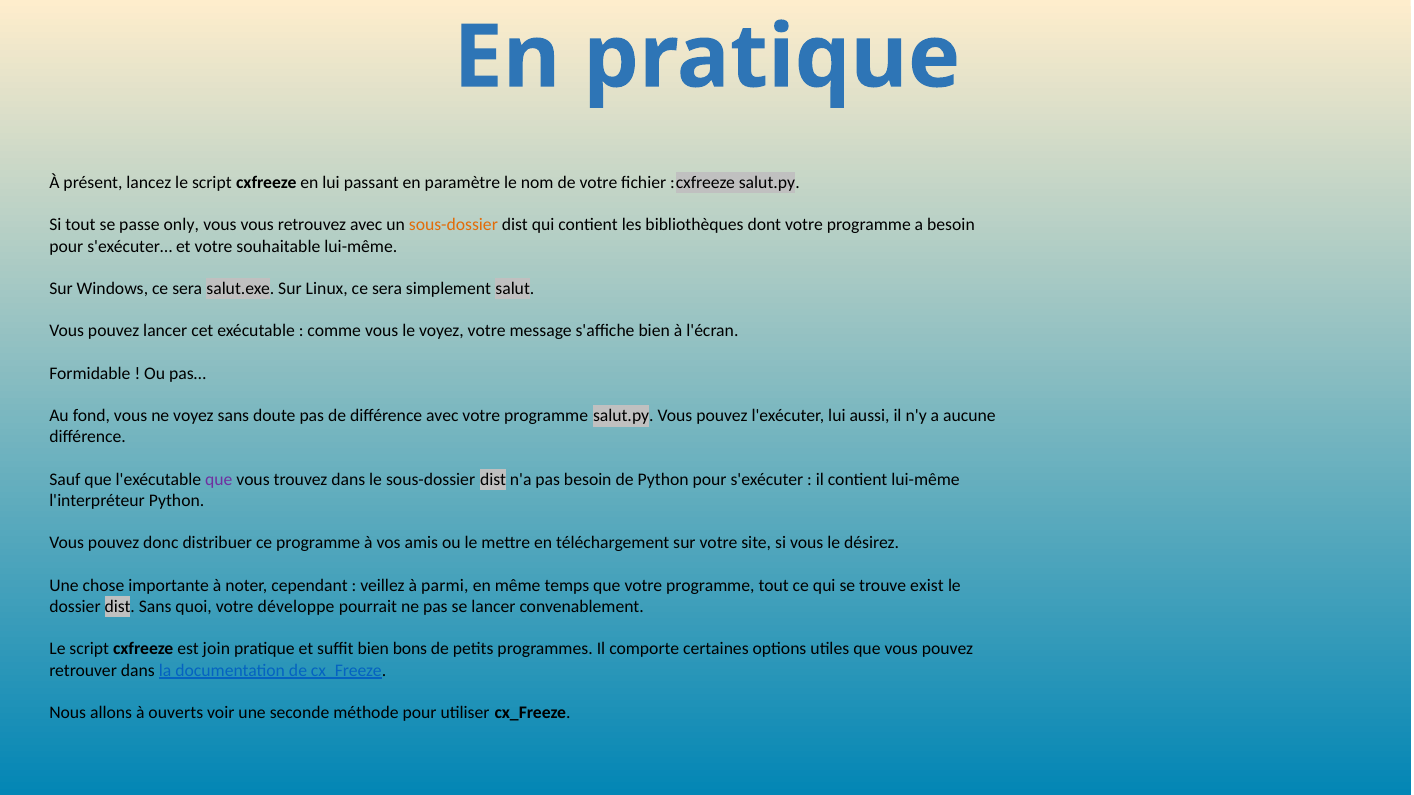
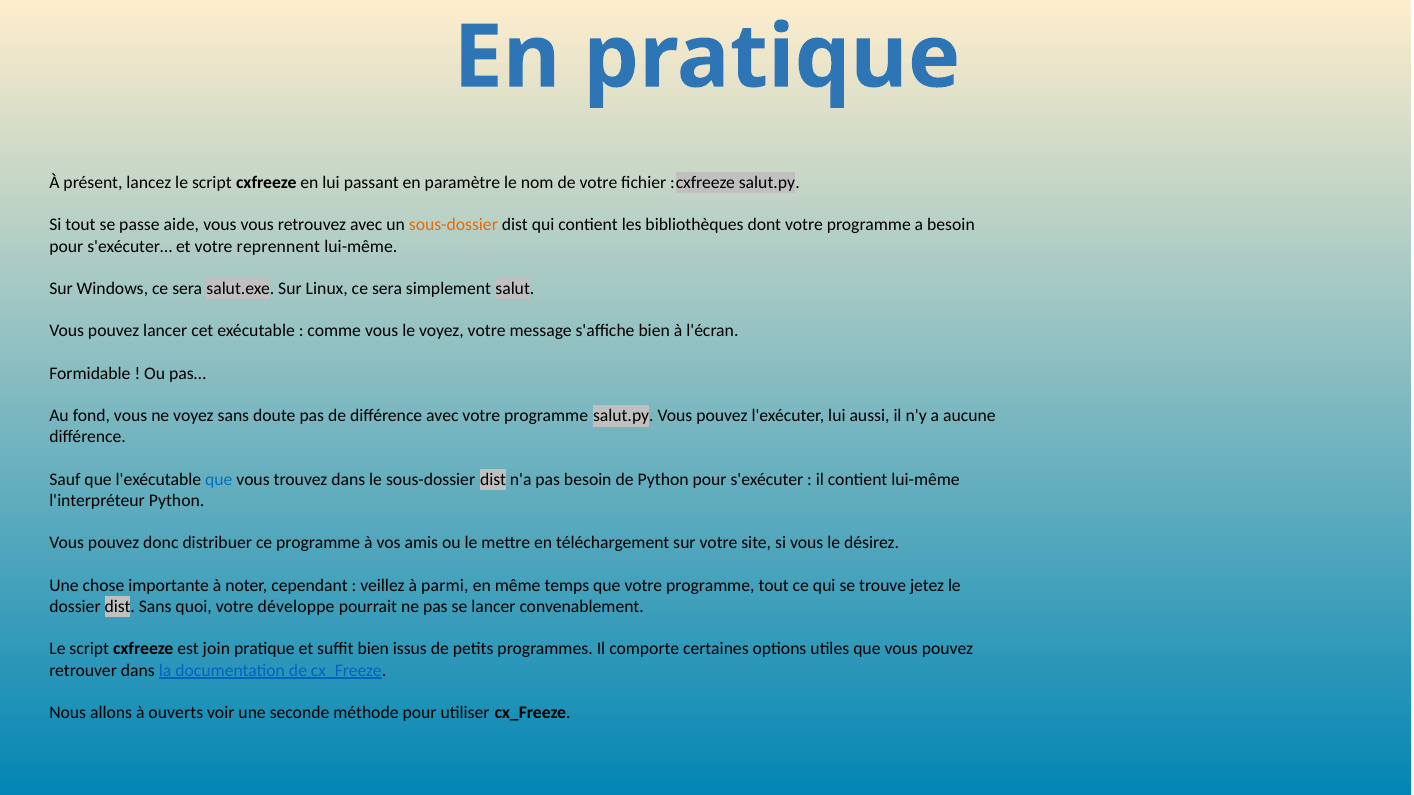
only: only -> aide
souhaitable: souhaitable -> reprennent
que at (219, 480) colour: purple -> blue
exist: exist -> jetez
bons: bons -> issus
